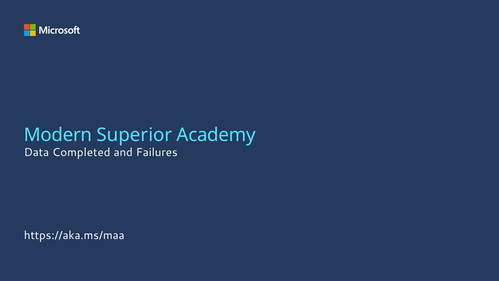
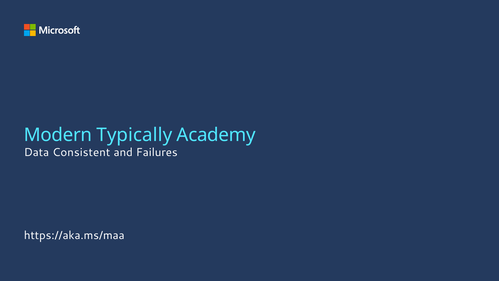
Superior: Superior -> Typically
Completed: Completed -> Consistent
